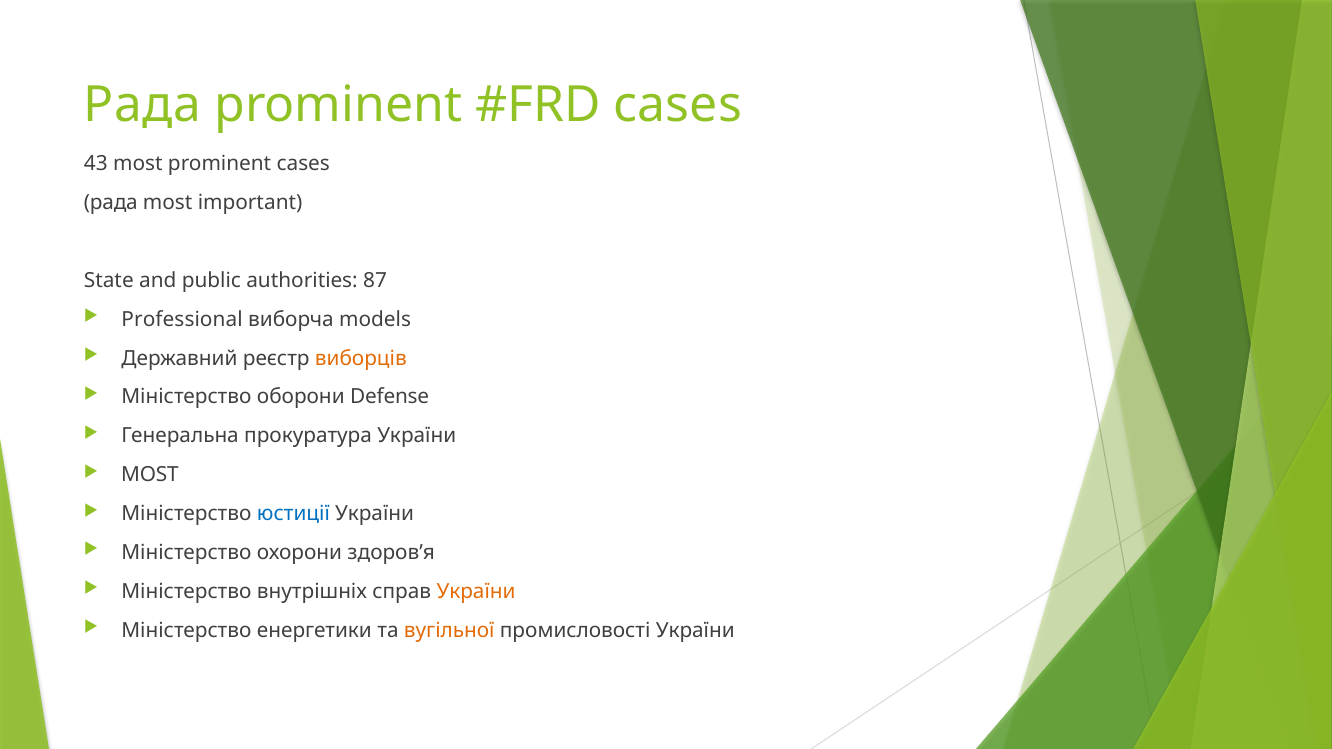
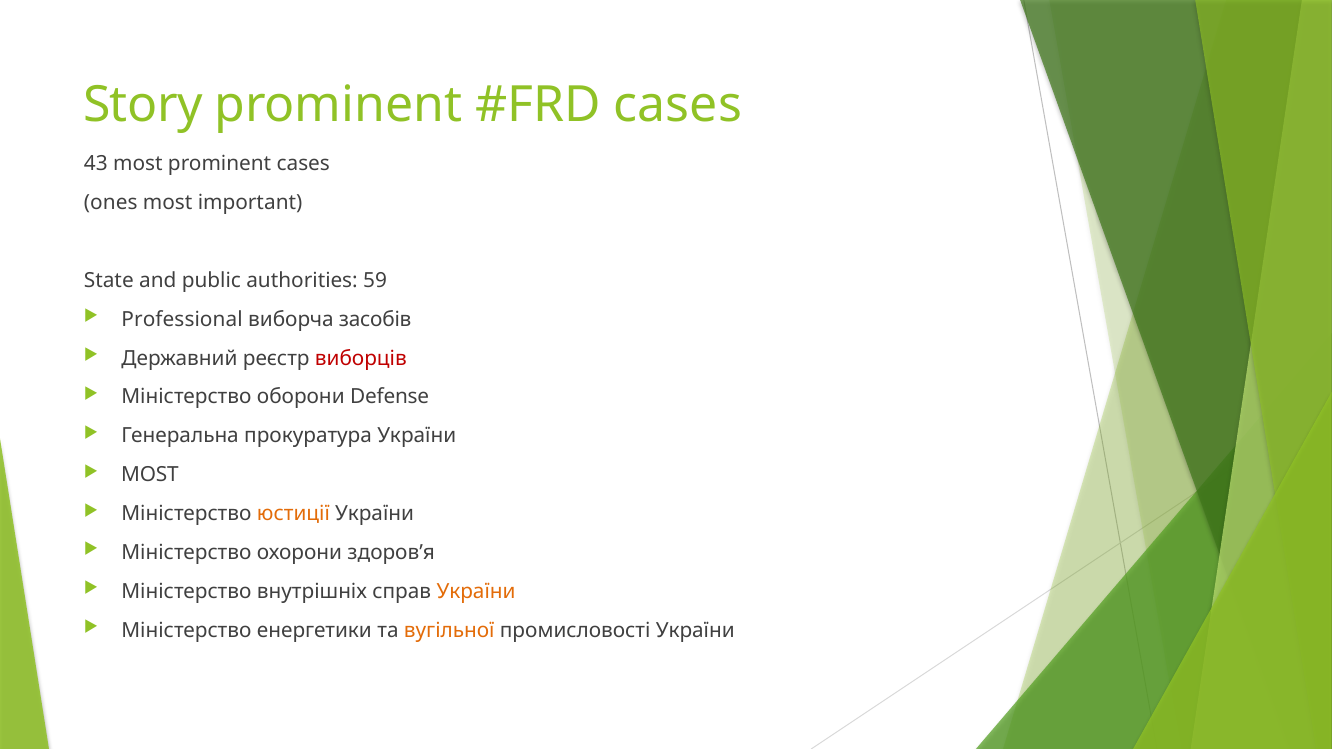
Рада at (142, 105): Рада -> Story
рада at (111, 203): рада -> ones
87: 87 -> 59
models: models -> засобів
виборців colour: orange -> red
юстиції colour: blue -> orange
